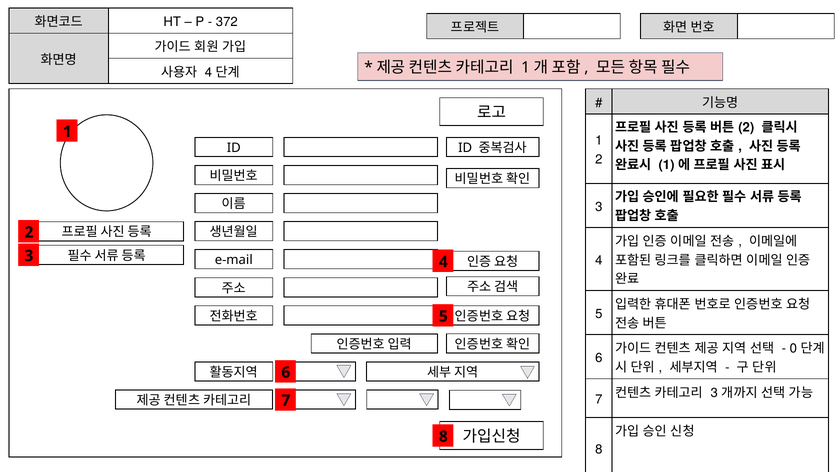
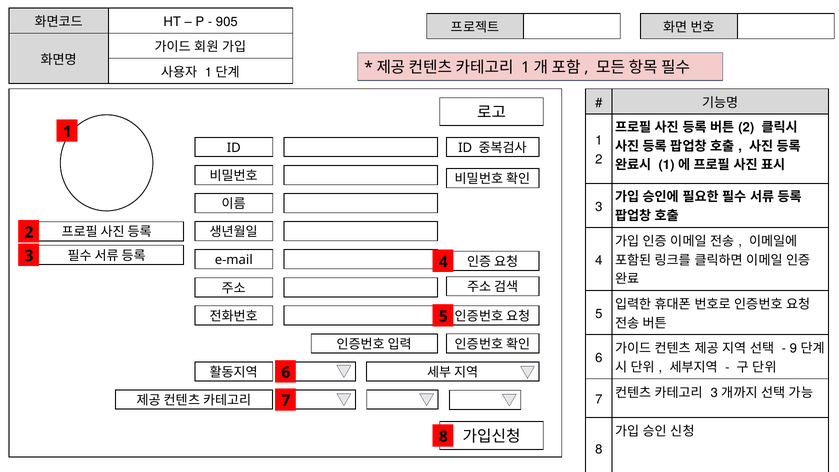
372: 372 -> 905
4 at (208, 72): 4 -> 1
0: 0 -> 9
